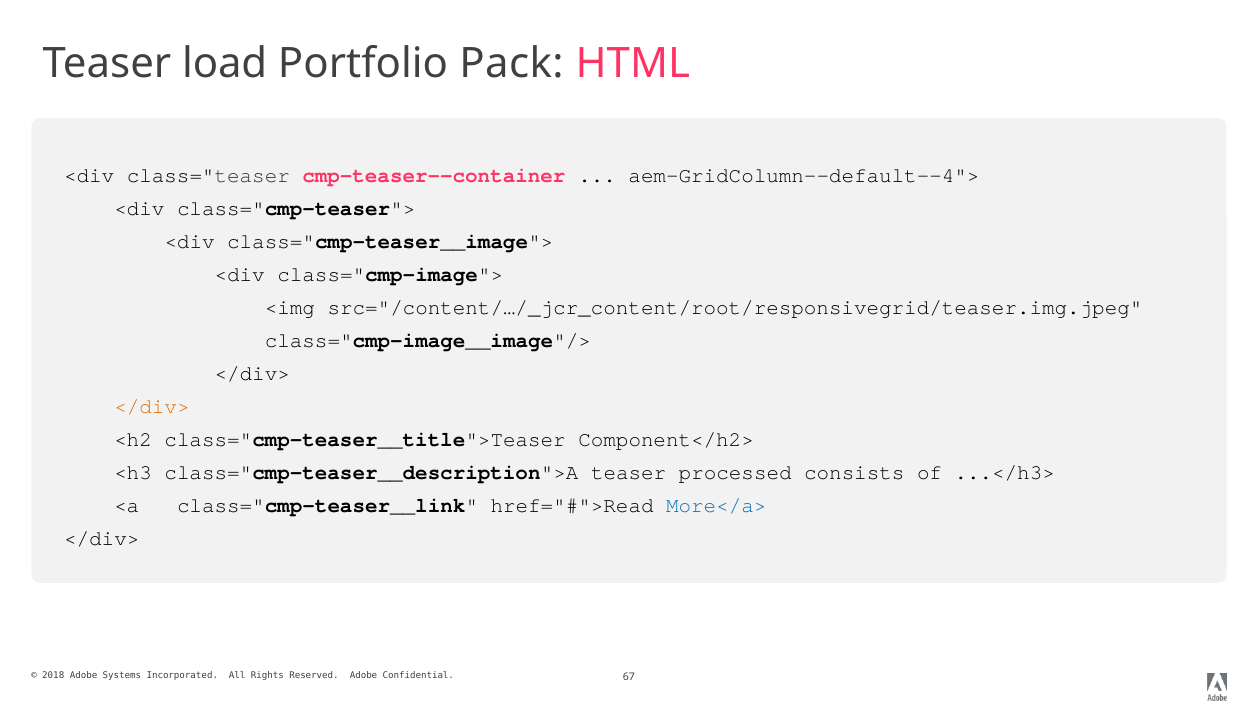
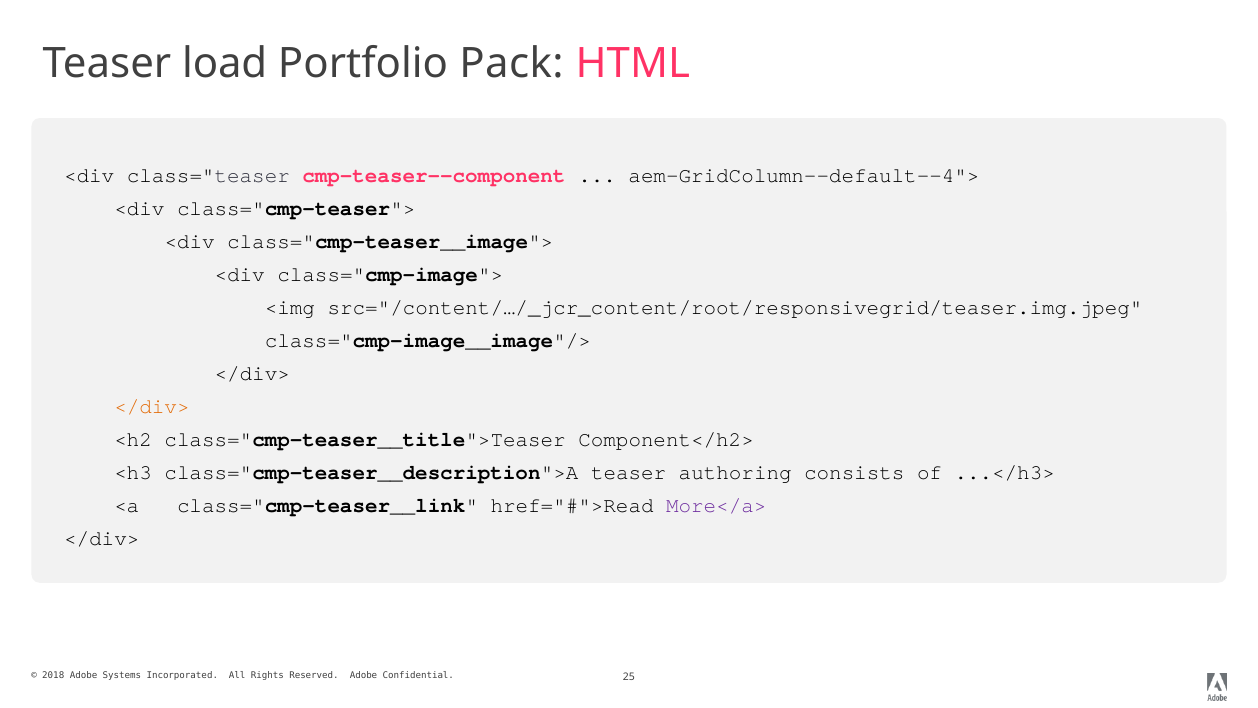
cmp-teaser--container: cmp-teaser--container -> cmp-teaser--component
processed: processed -> authoring
More</a> colour: blue -> purple
67: 67 -> 25
